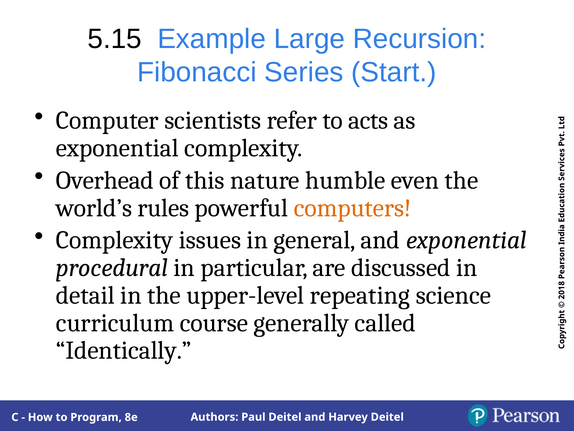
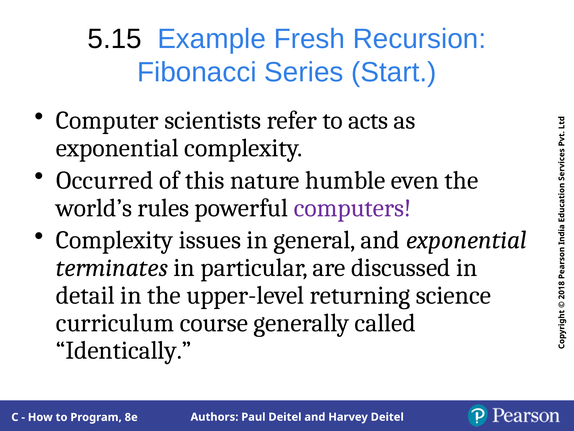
Large: Large -> Fresh
Overhead: Overhead -> Occurred
computers colour: orange -> purple
procedural: procedural -> terminates
repeating: repeating -> returning
